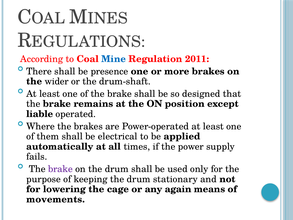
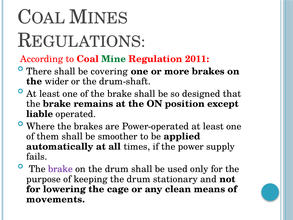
Mine colour: blue -> green
presence: presence -> covering
electrical: electrical -> smoother
again: again -> clean
